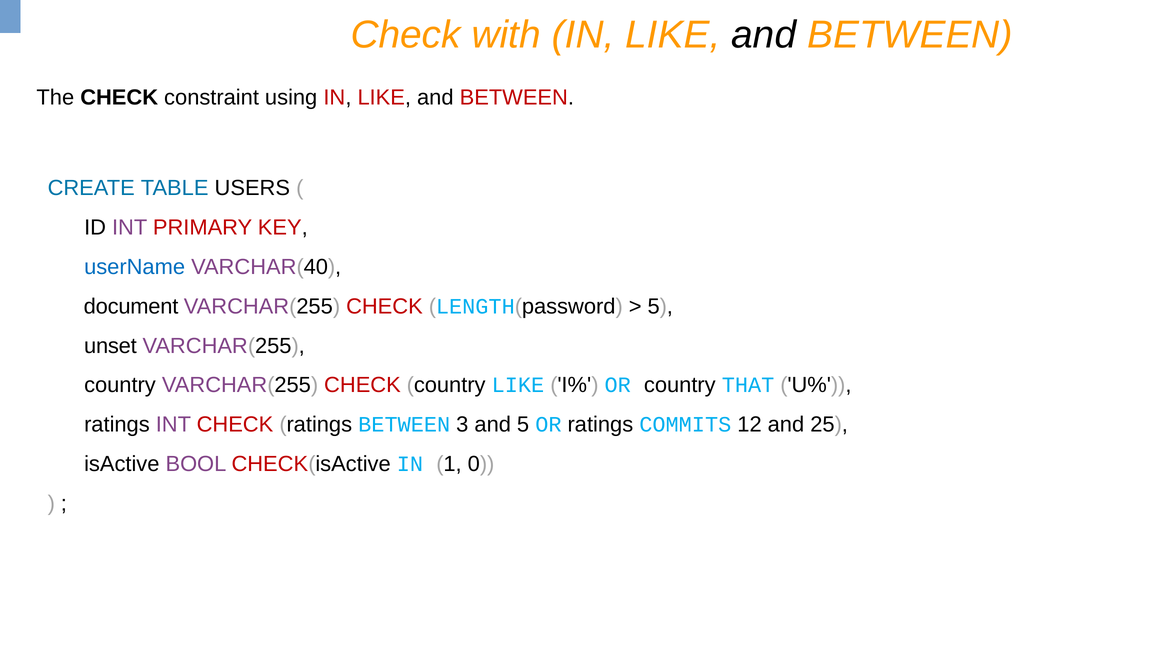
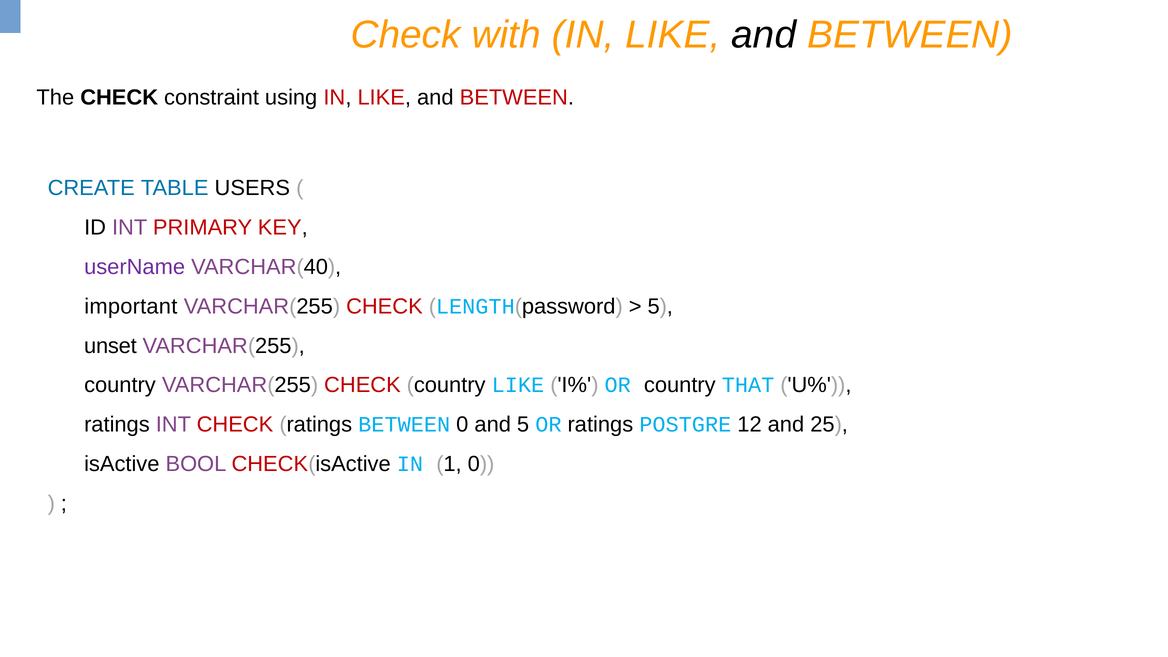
userName colour: blue -> purple
document: document -> important
BETWEEN 3: 3 -> 0
COMMITS: COMMITS -> POSTGRE
